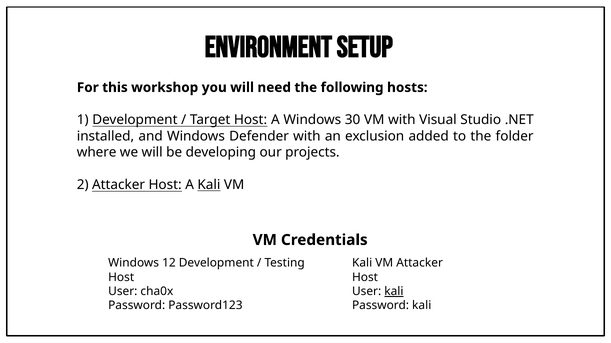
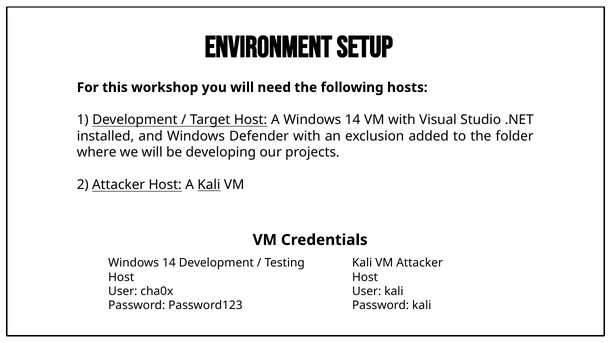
A Windows 30: 30 -> 14
12 at (169, 263): 12 -> 14
kali at (394, 292) underline: present -> none
